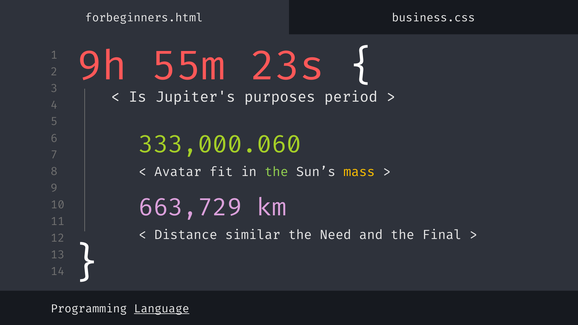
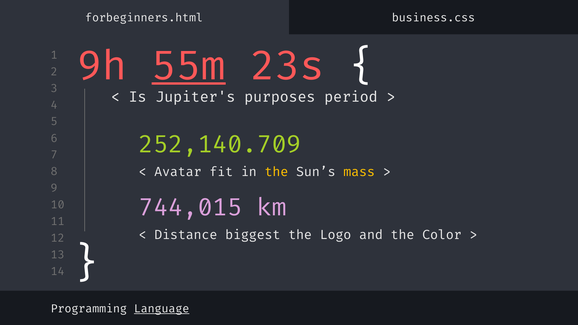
55m underline: none -> present
333,000.060: 333,000.060 -> 252,140.709
the at (276, 172) colour: light green -> yellow
663,729: 663,729 -> 744,015
similar: similar -> biggest
Need: Need -> Logo
Final: Final -> Color
